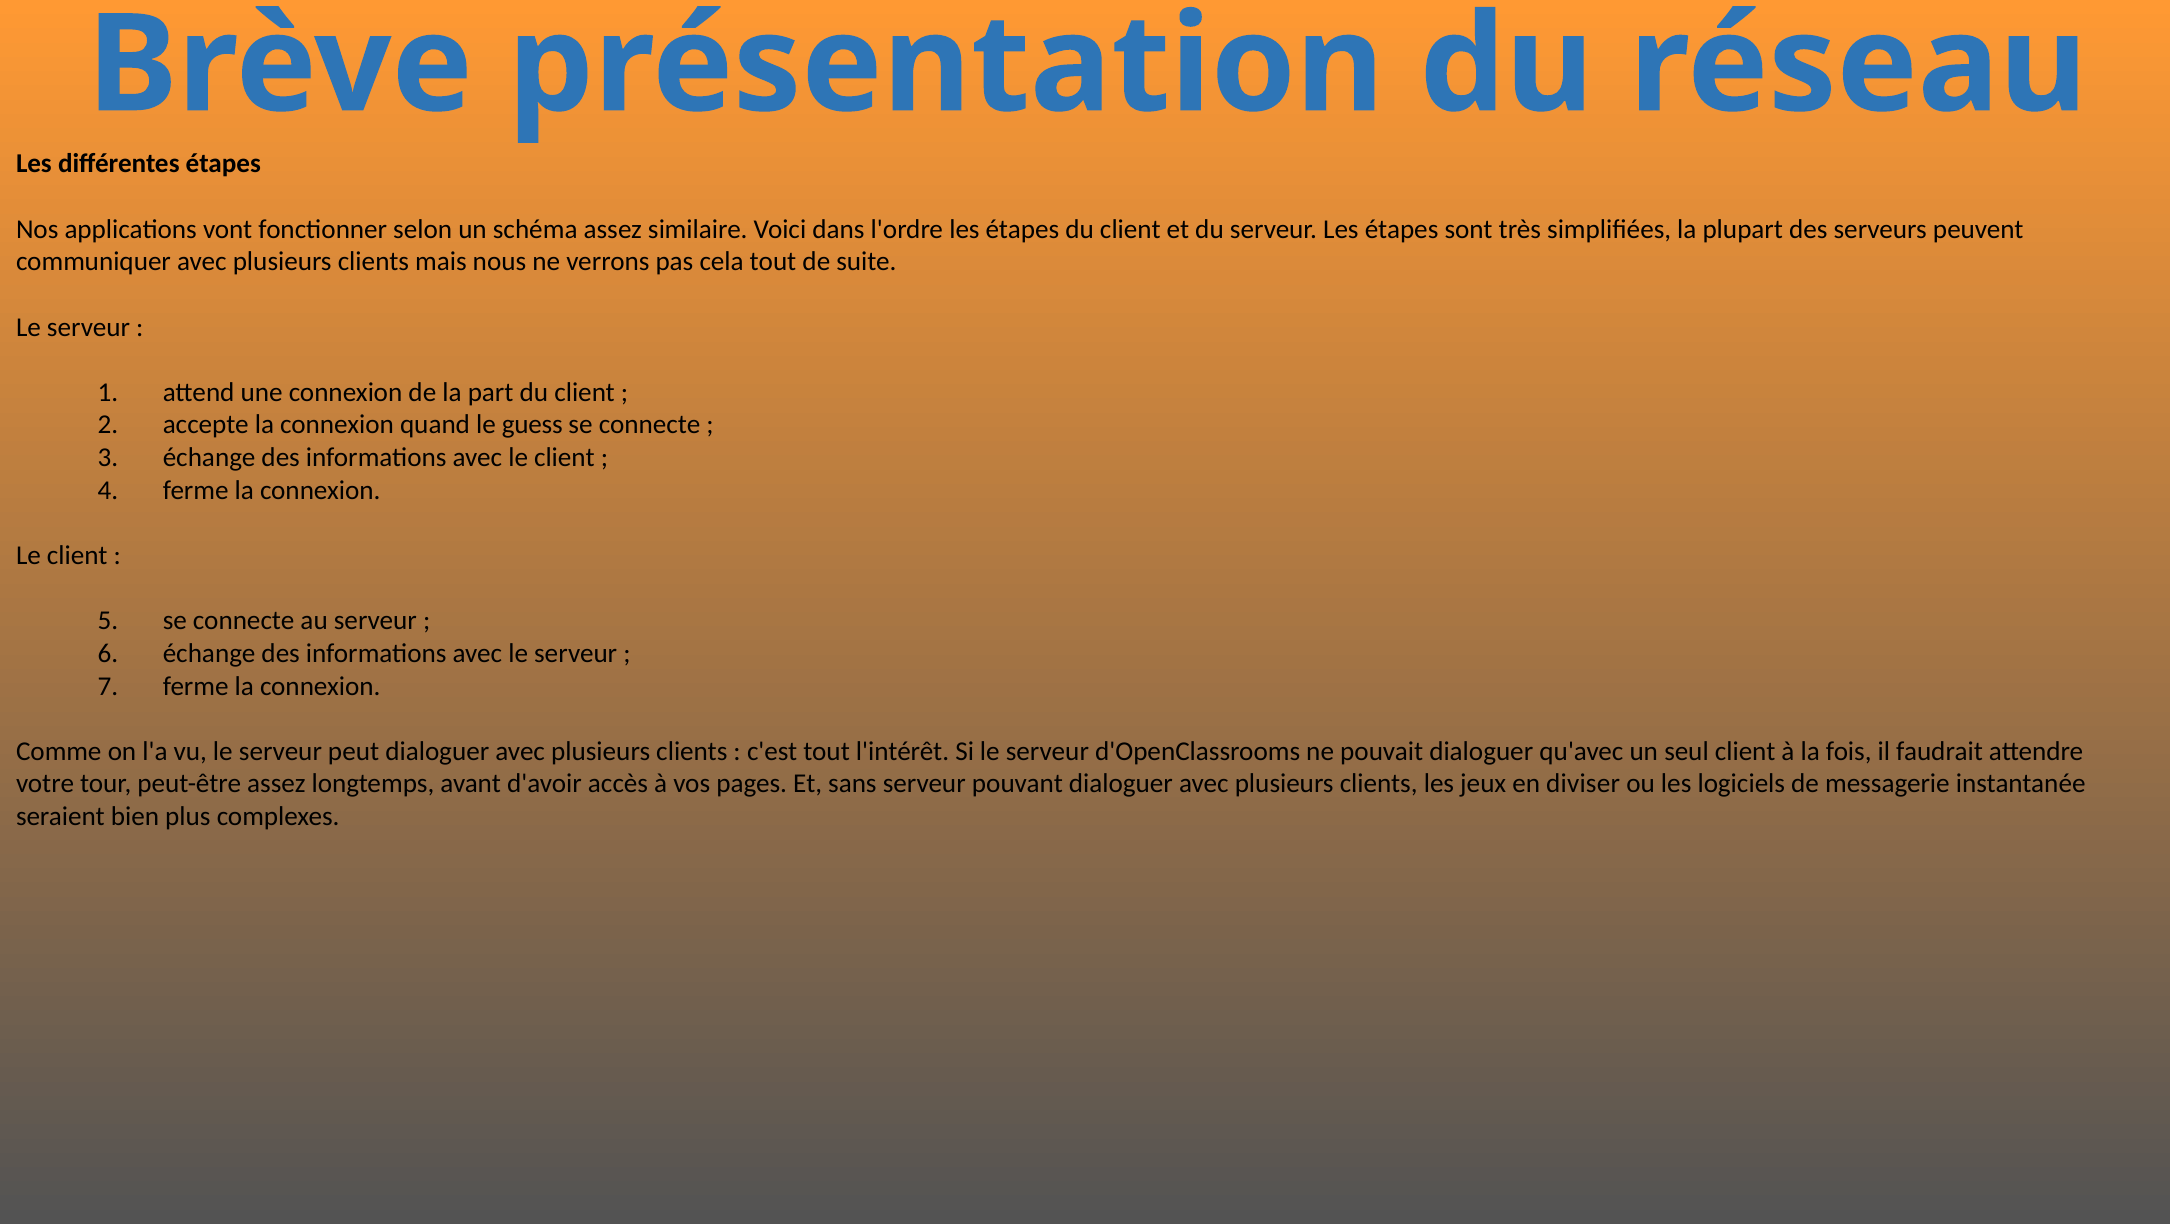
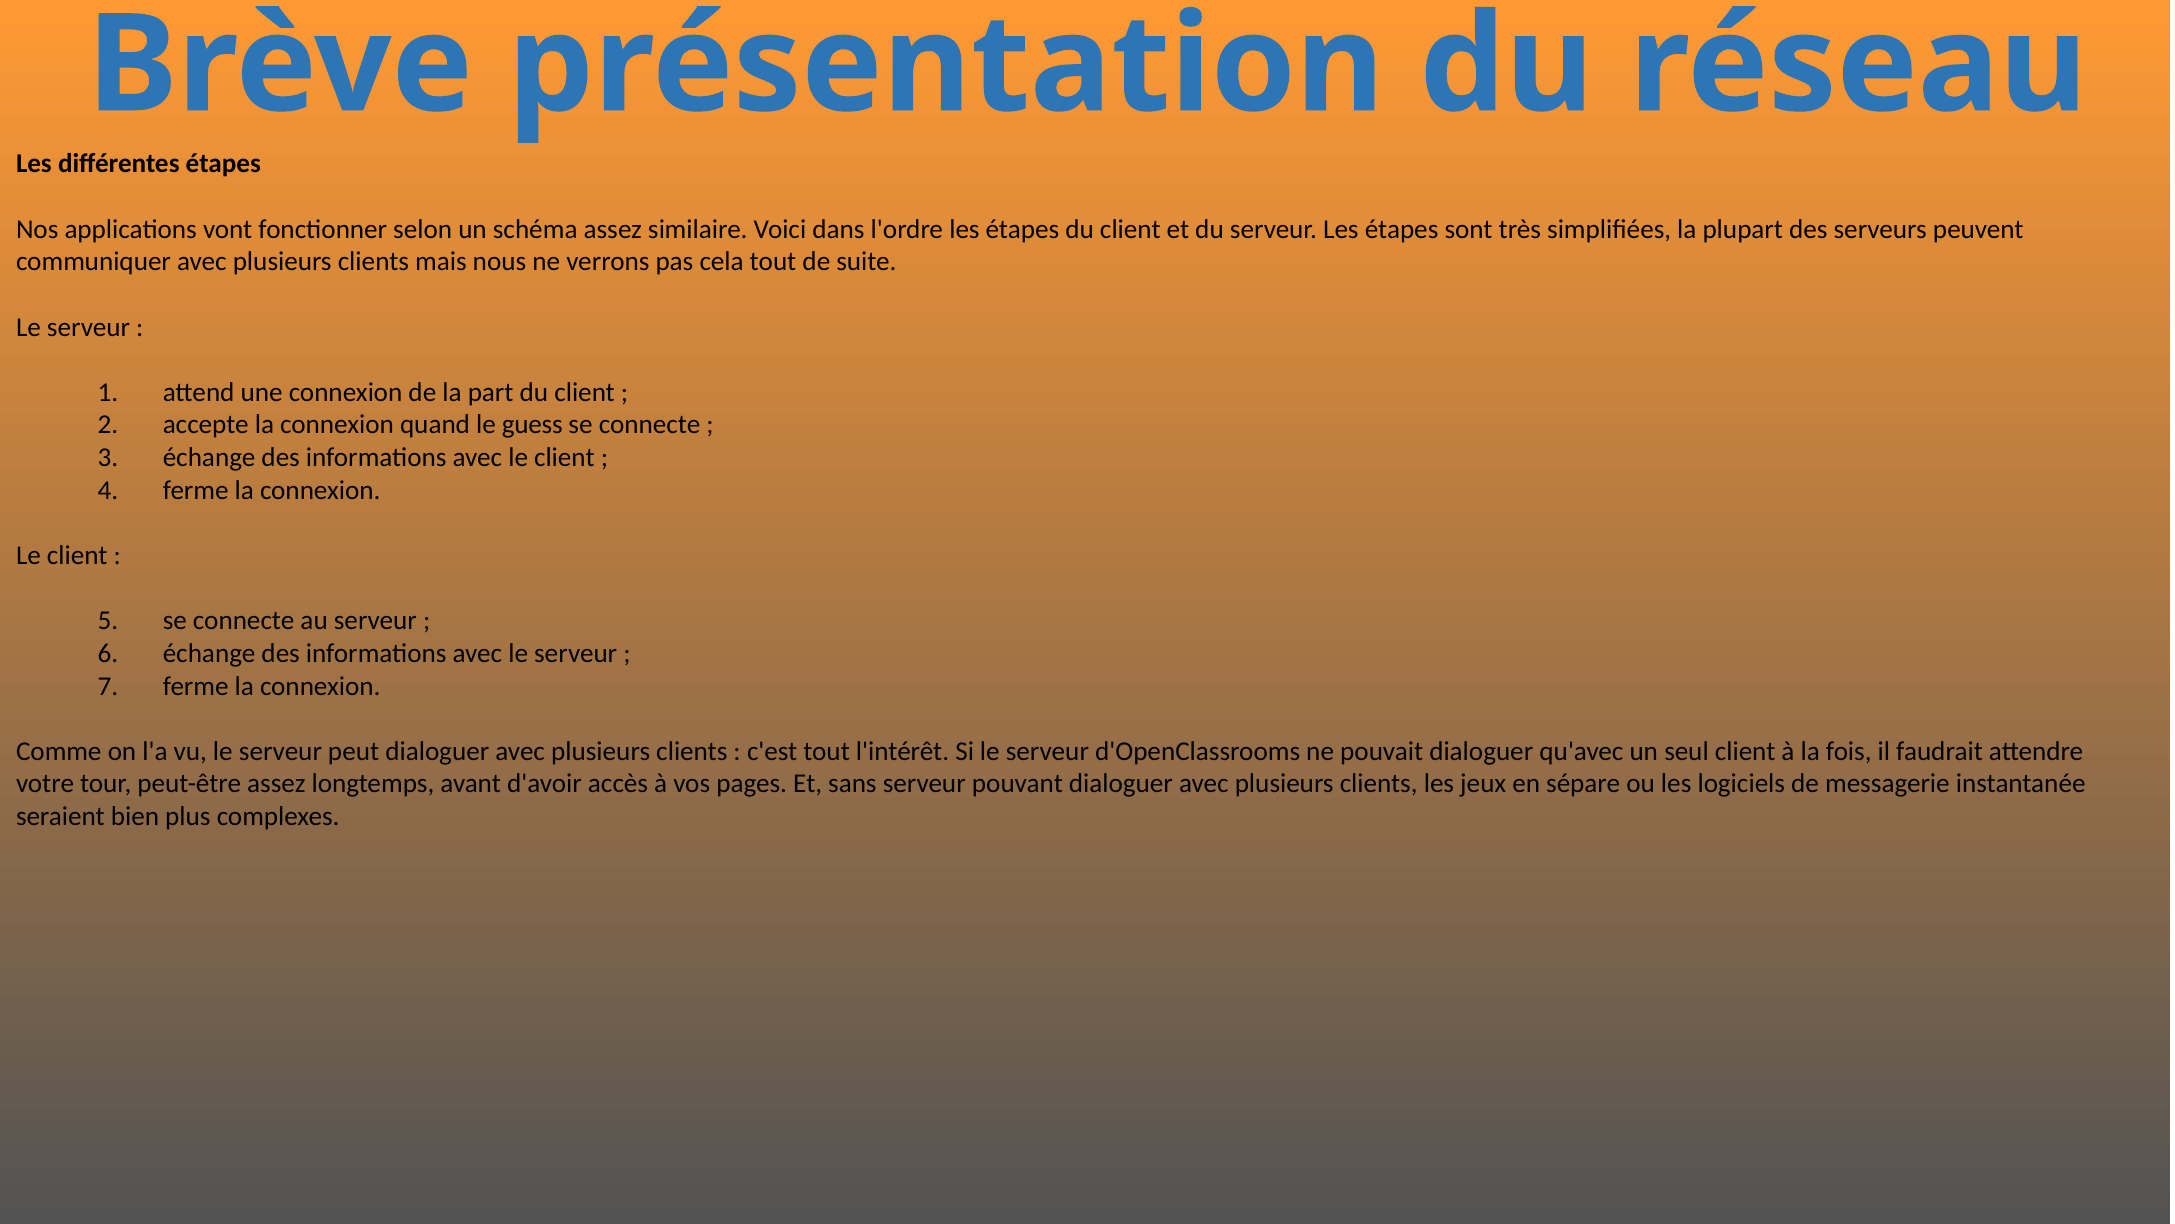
diviser: diviser -> sépare
